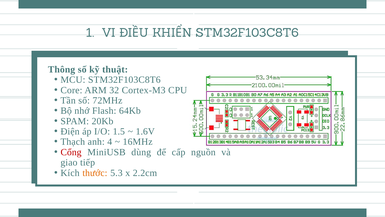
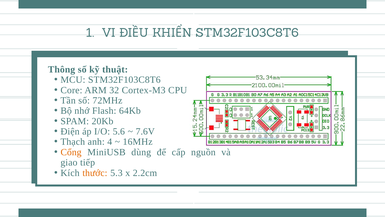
1.5: 1.5 -> 5.6
1.6V: 1.6V -> 7.6V
Cổng colour: red -> orange
